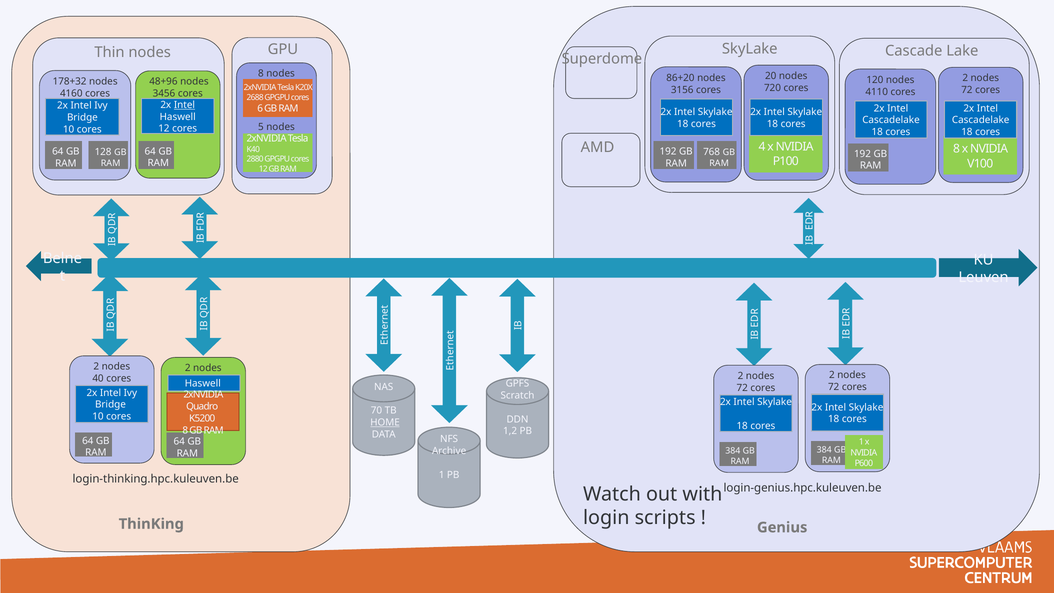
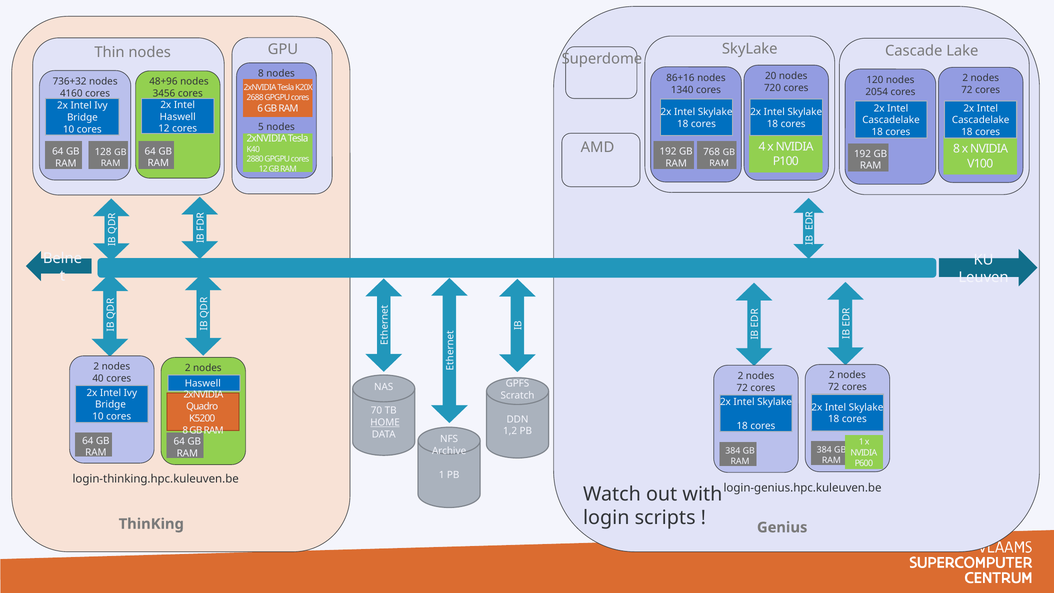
86+20: 86+20 -> 86+16
178+32: 178+32 -> 736+32
3156: 3156 -> 1340
4110: 4110 -> 2054
Intel at (184, 105) underline: present -> none
